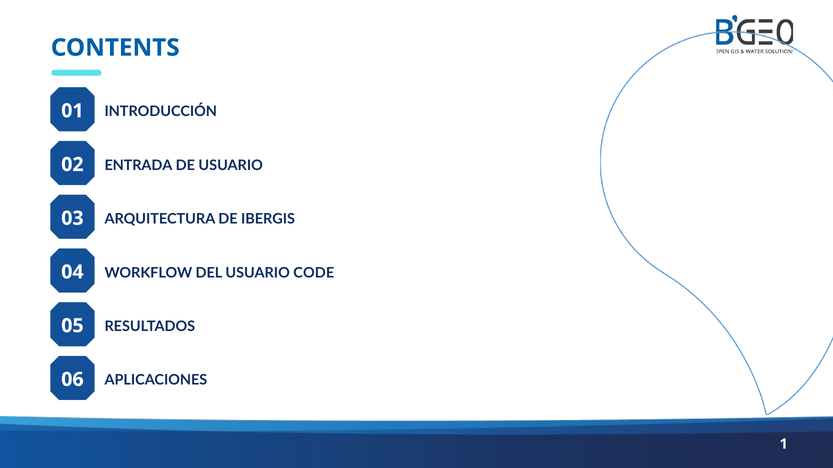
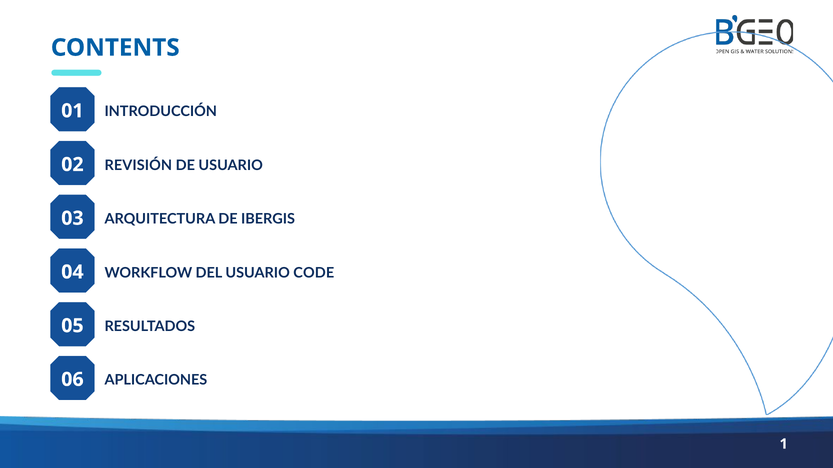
ENTRADA: ENTRADA -> REVISIÓN
